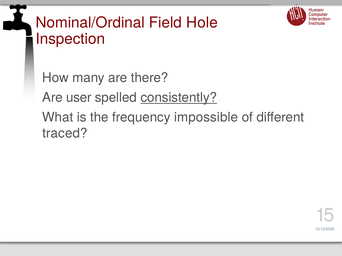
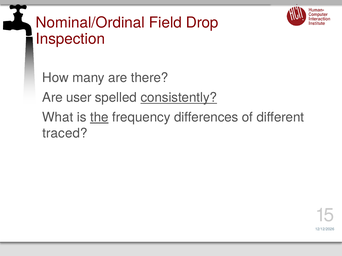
Hole: Hole -> Drop
the underline: none -> present
impossible: impossible -> differences
